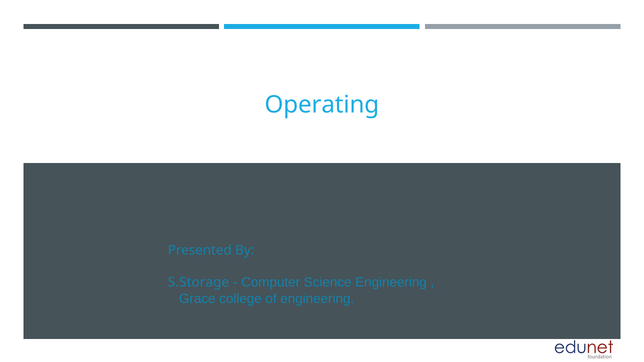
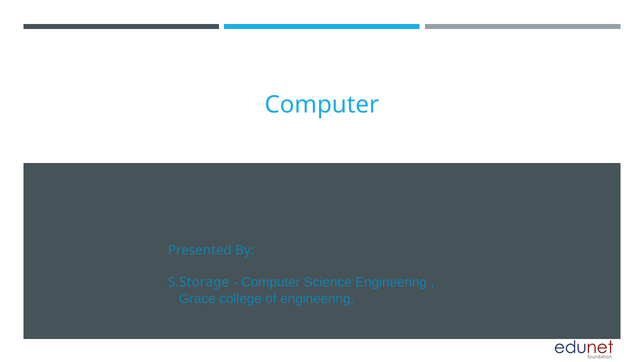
Operating at (322, 105): Operating -> Computer
